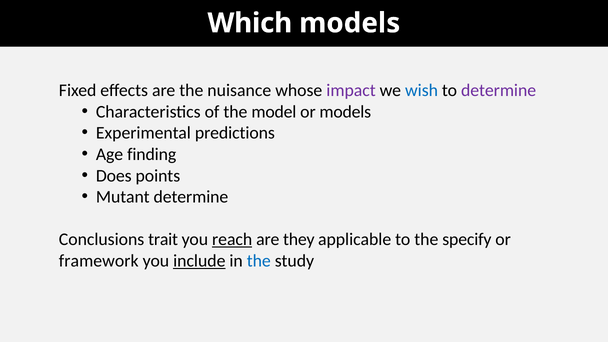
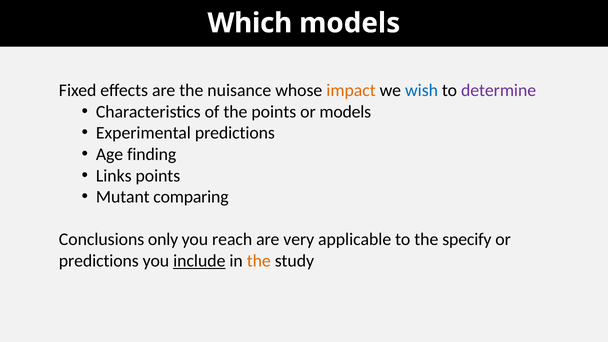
impact colour: purple -> orange
the model: model -> points
Does: Does -> Links
Mutant determine: determine -> comparing
trait: trait -> only
reach underline: present -> none
they: they -> very
framework at (99, 261): framework -> predictions
the at (259, 261) colour: blue -> orange
